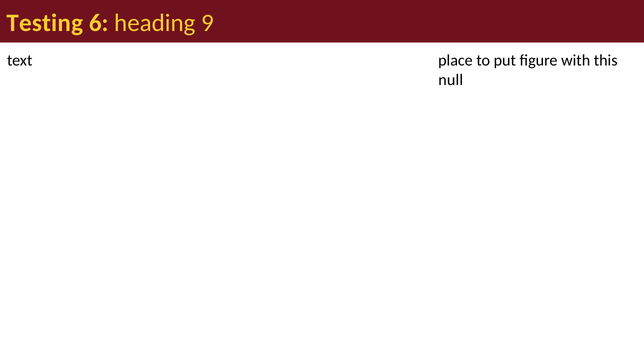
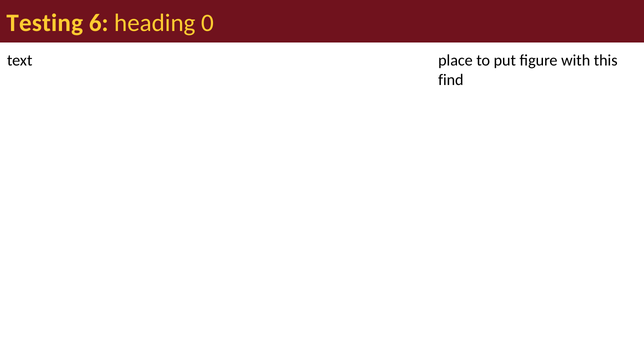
9: 9 -> 0
null: null -> find
